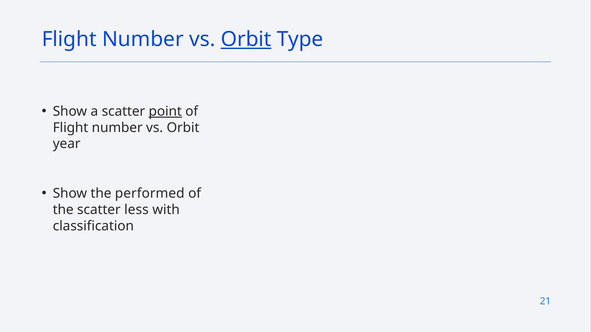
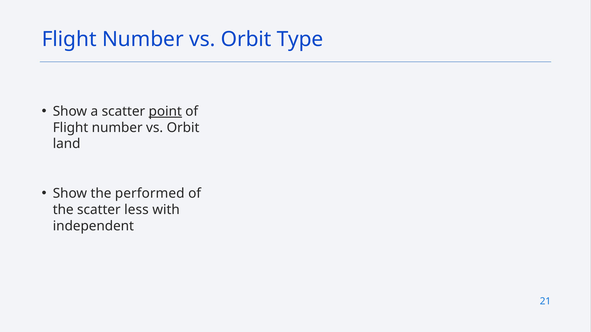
Orbit at (246, 39) underline: present -> none
year: year -> land
classification: classification -> independent
